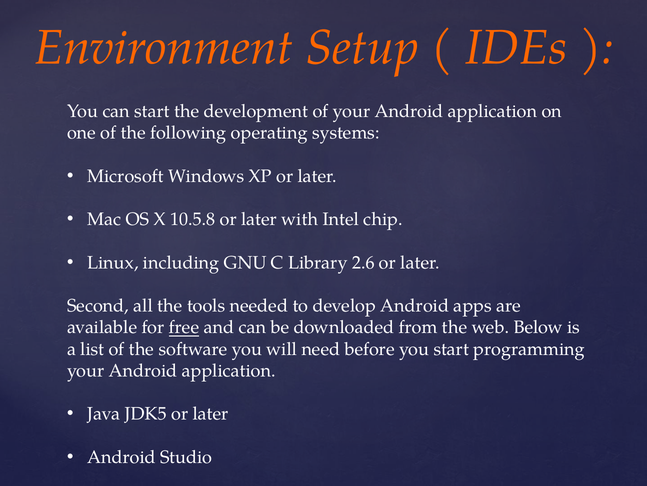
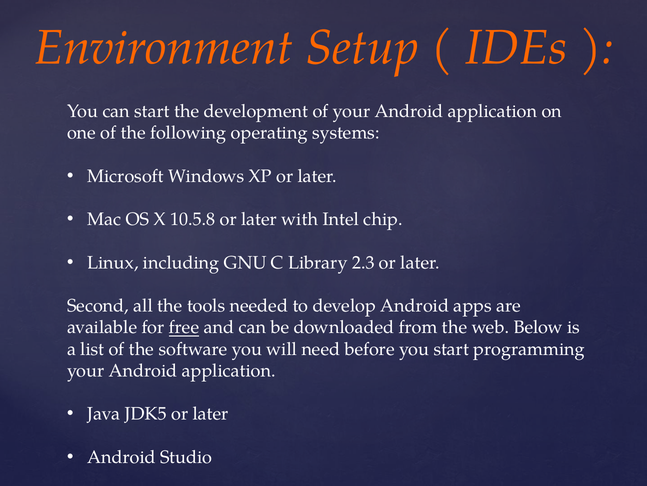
2.6: 2.6 -> 2.3
